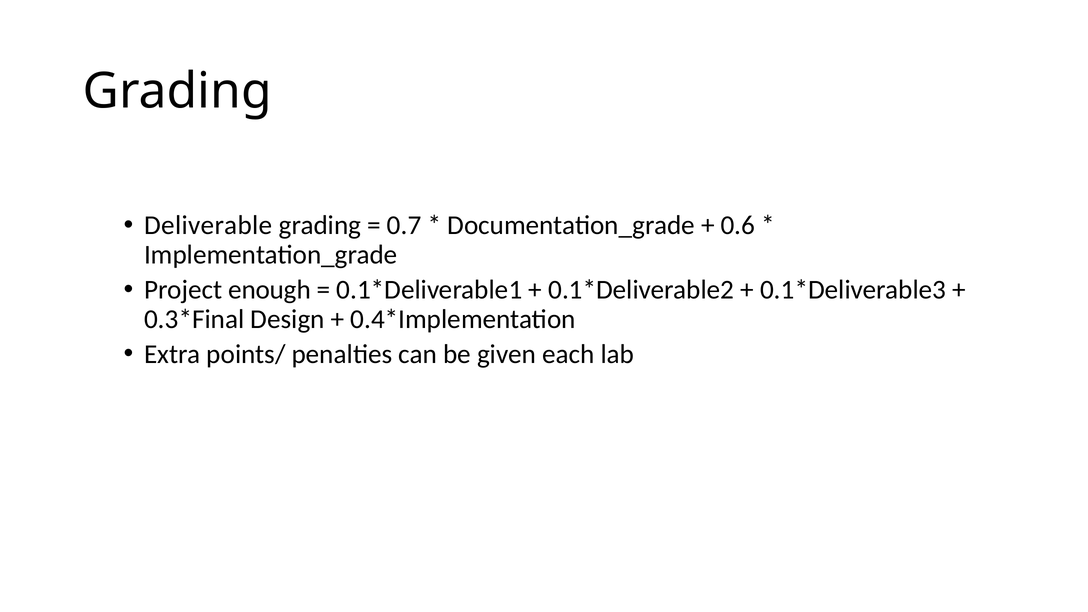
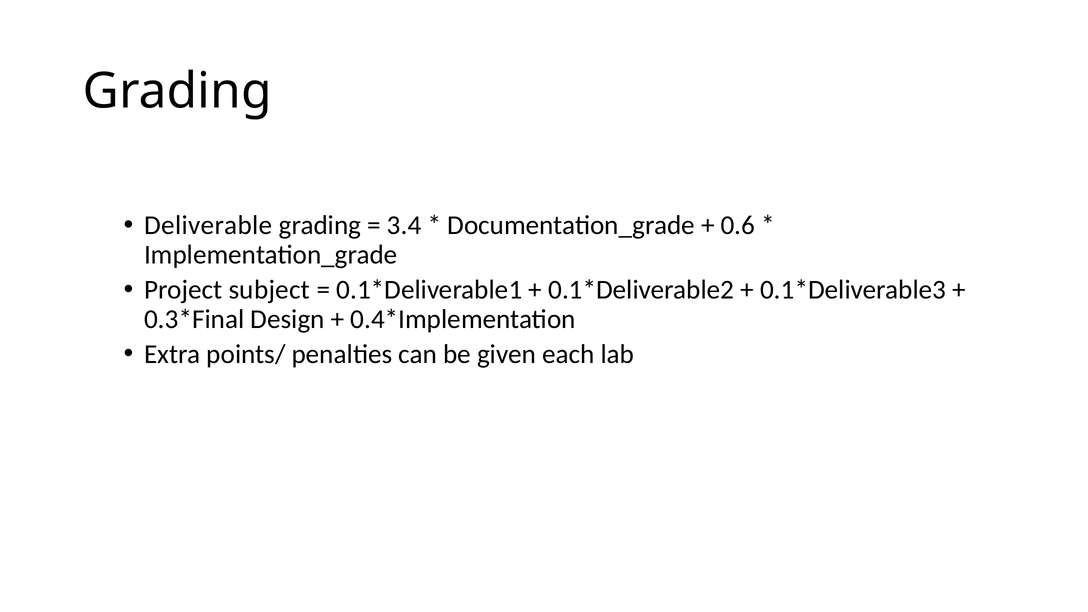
0.7: 0.7 -> 3.4
enough: enough -> subject
